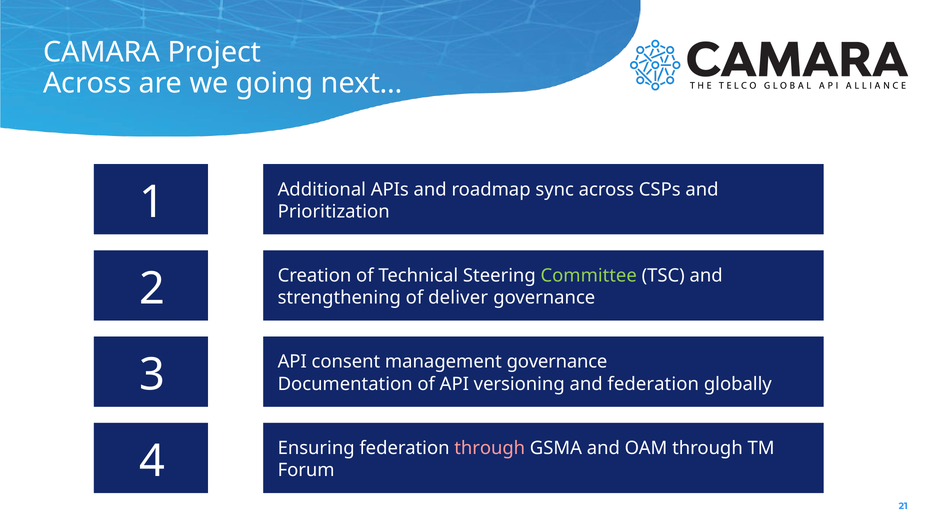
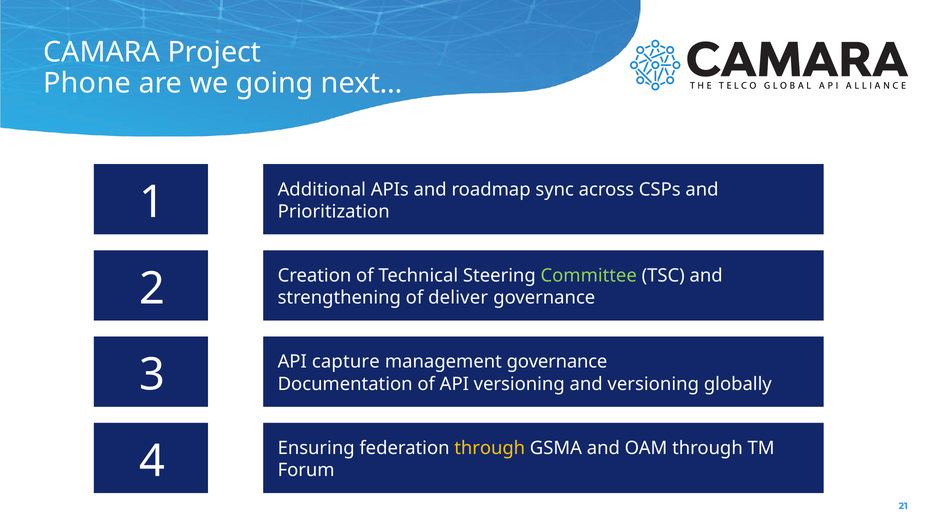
Across at (87, 83): Across -> Phone
consent: consent -> capture
and federation: federation -> versioning
through at (490, 448) colour: pink -> yellow
